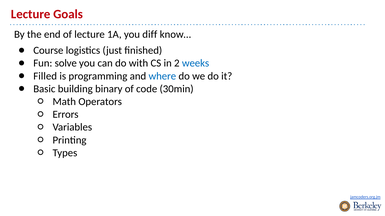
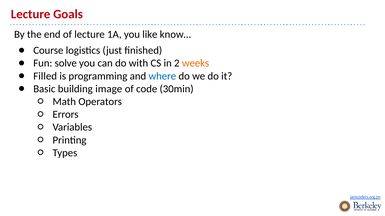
diff: diff -> like
weeks colour: blue -> orange
binary: binary -> image
